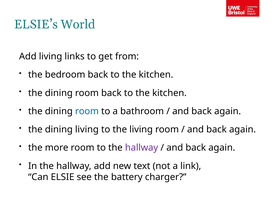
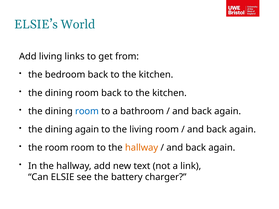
dining living: living -> again
the more: more -> room
hallway at (142, 148) colour: purple -> orange
